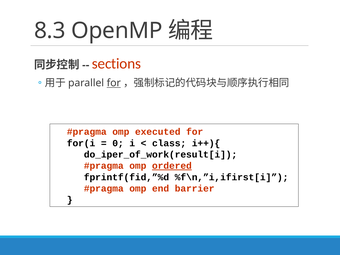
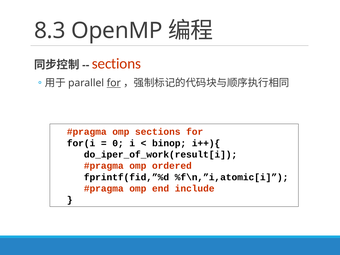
omp executed: executed -> sections
class: class -> binop
ordered underline: present -> none
%f\n,”i,ifirst[i: %f\n,”i,ifirst[i -> %f\n,”i,atomic[i
barrier: barrier -> include
